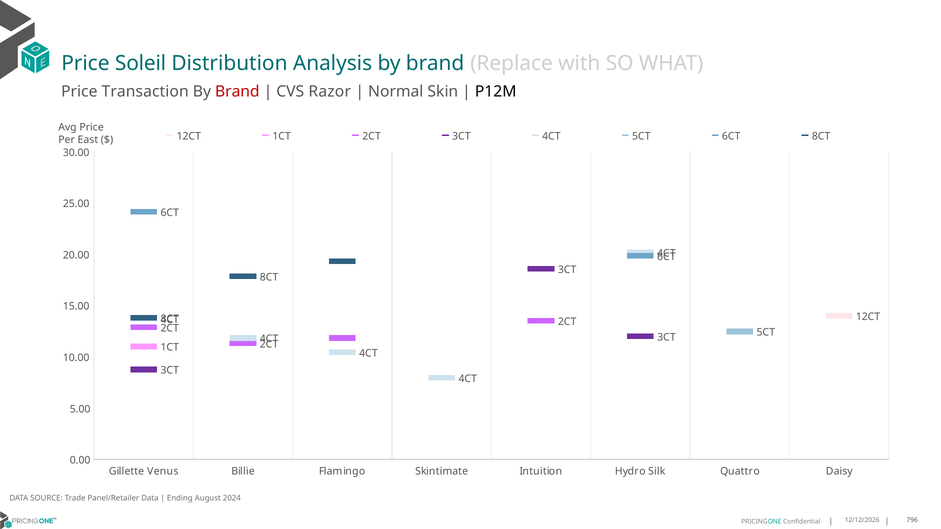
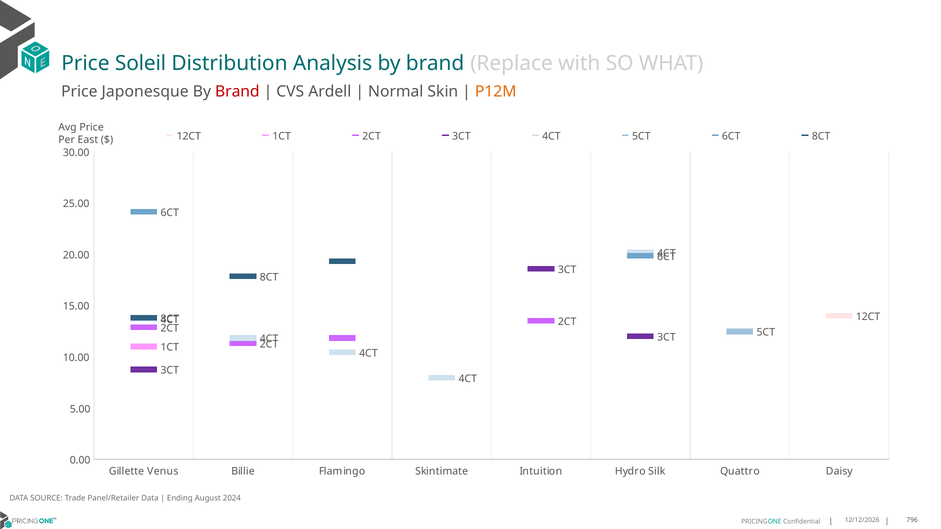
Transaction: Transaction -> Japonesque
Razor: Razor -> Ardell
P12M colour: black -> orange
